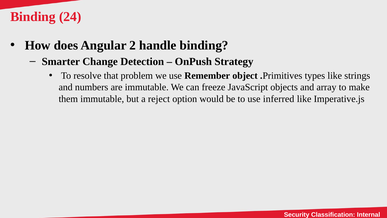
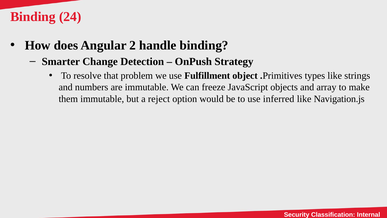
Remember: Remember -> Fulfillment
Imperative.js: Imperative.js -> Navigation.js
